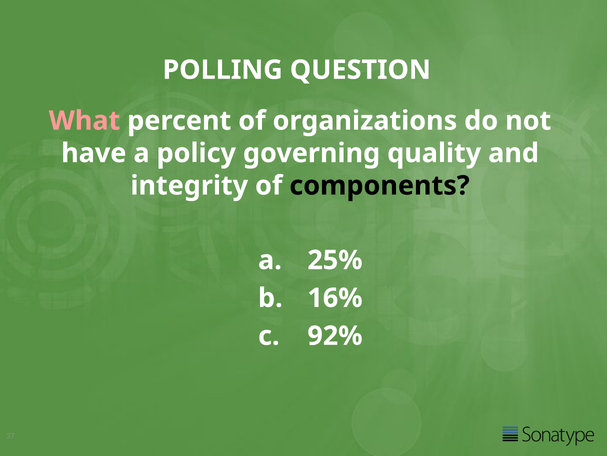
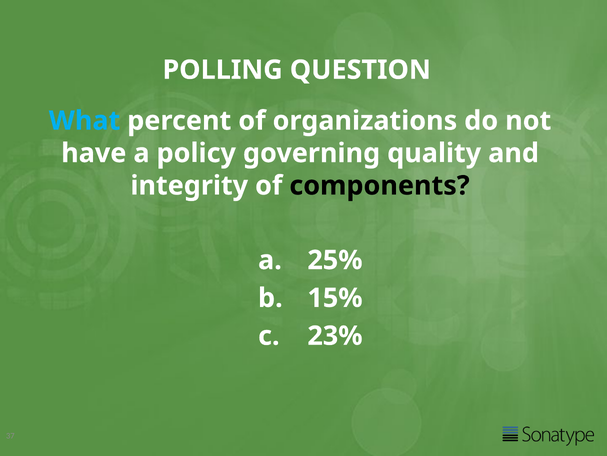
What colour: pink -> light blue
16%: 16% -> 15%
92%: 92% -> 23%
